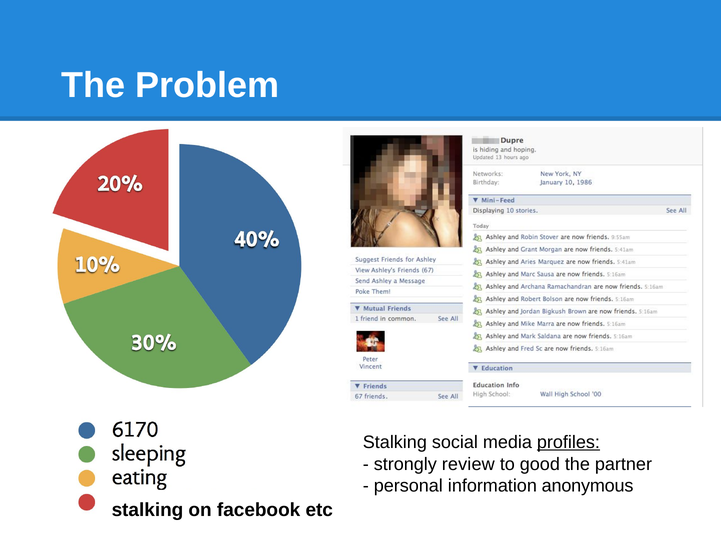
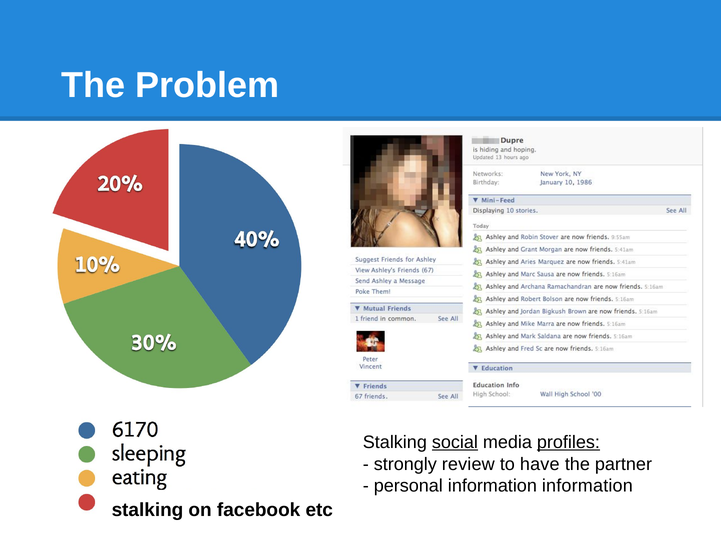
social underline: none -> present
good: good -> have
information anonymous: anonymous -> information
